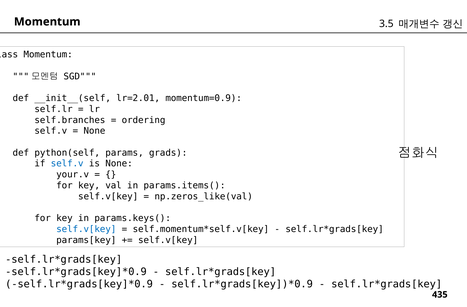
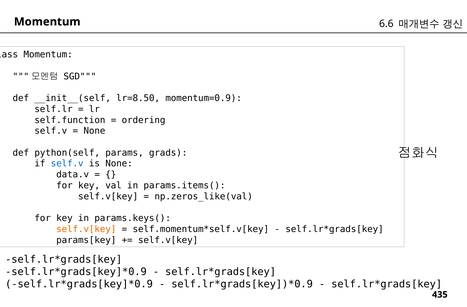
3.5: 3.5 -> 6.6
lr=2.01: lr=2.01 -> lr=8.50
self.branches: self.branches -> self.function
your.v: your.v -> data.v
self.v[key at (86, 229) colour: blue -> orange
